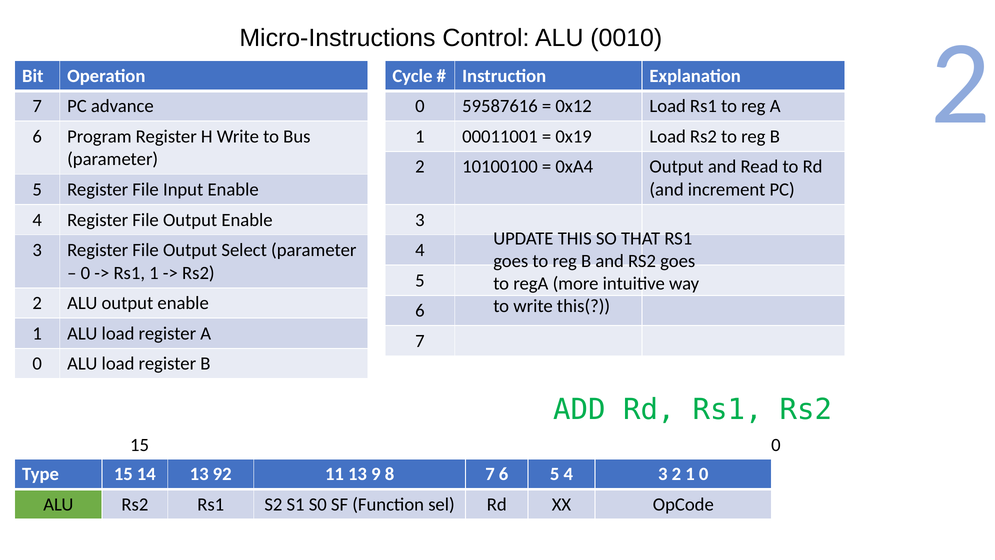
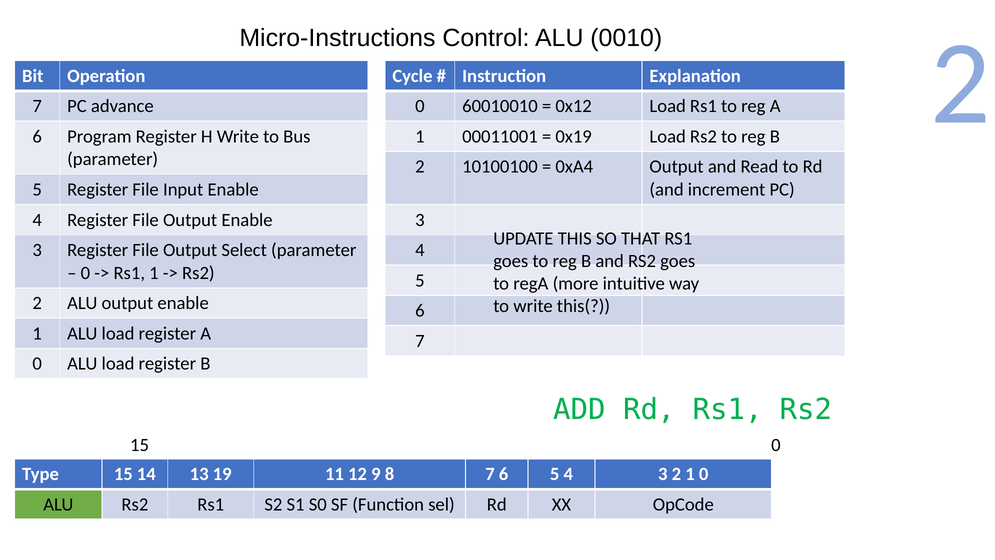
59587616: 59587616 -> 60010010
92: 92 -> 19
13 at (357, 474): 13 -> 12
